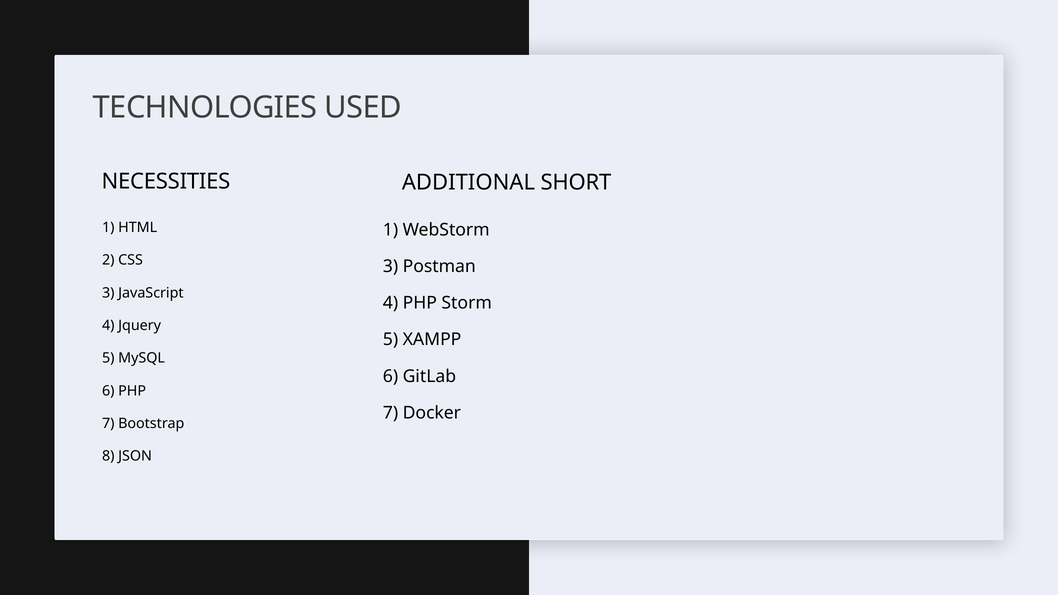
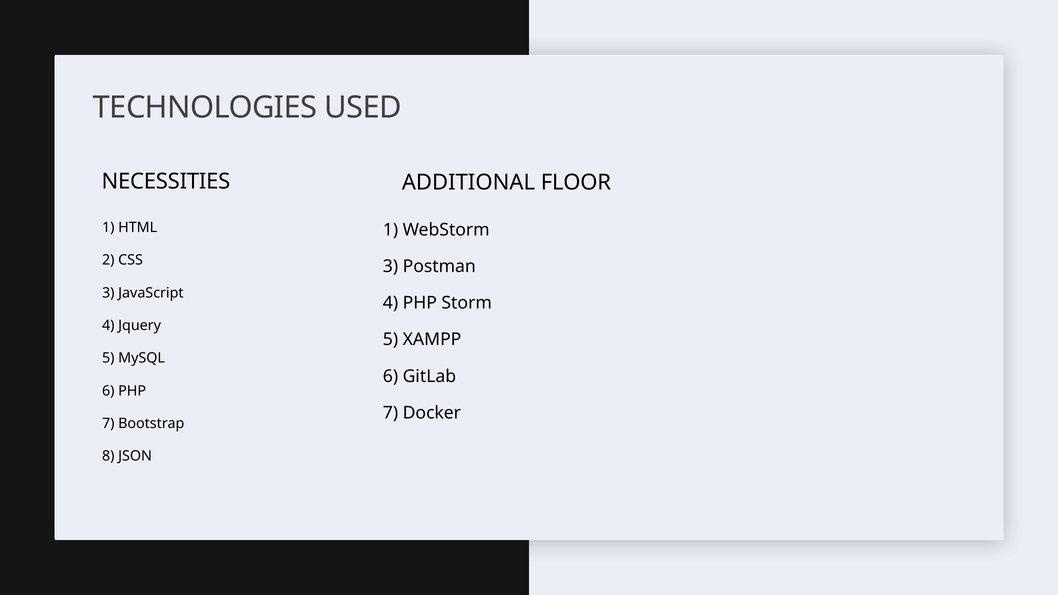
SHORT: SHORT -> FLOOR
